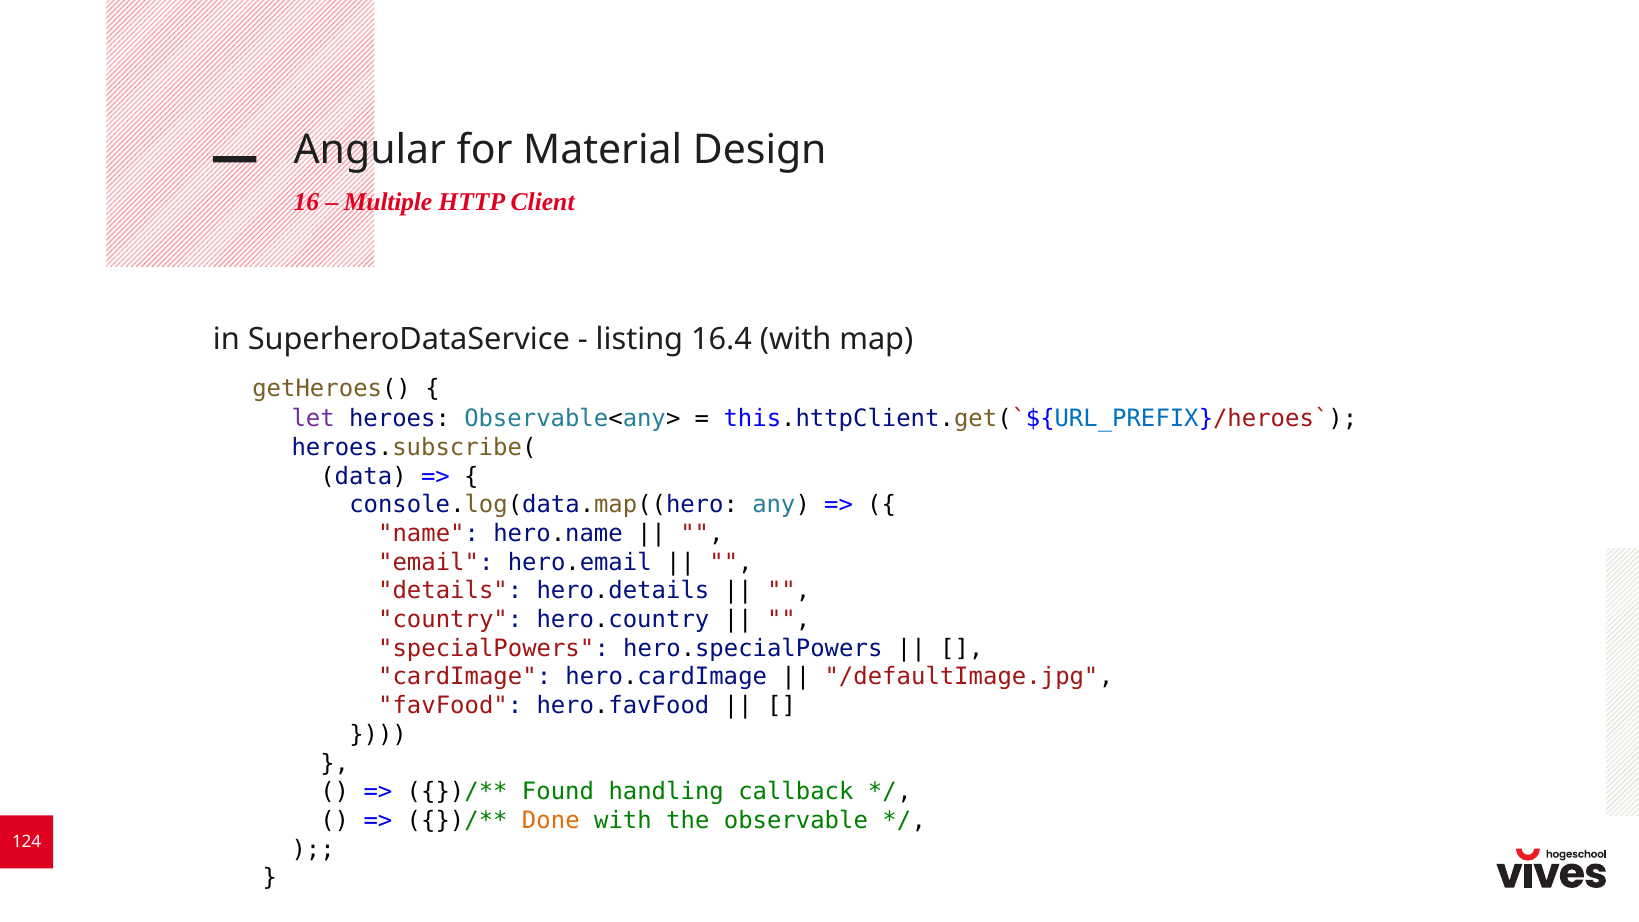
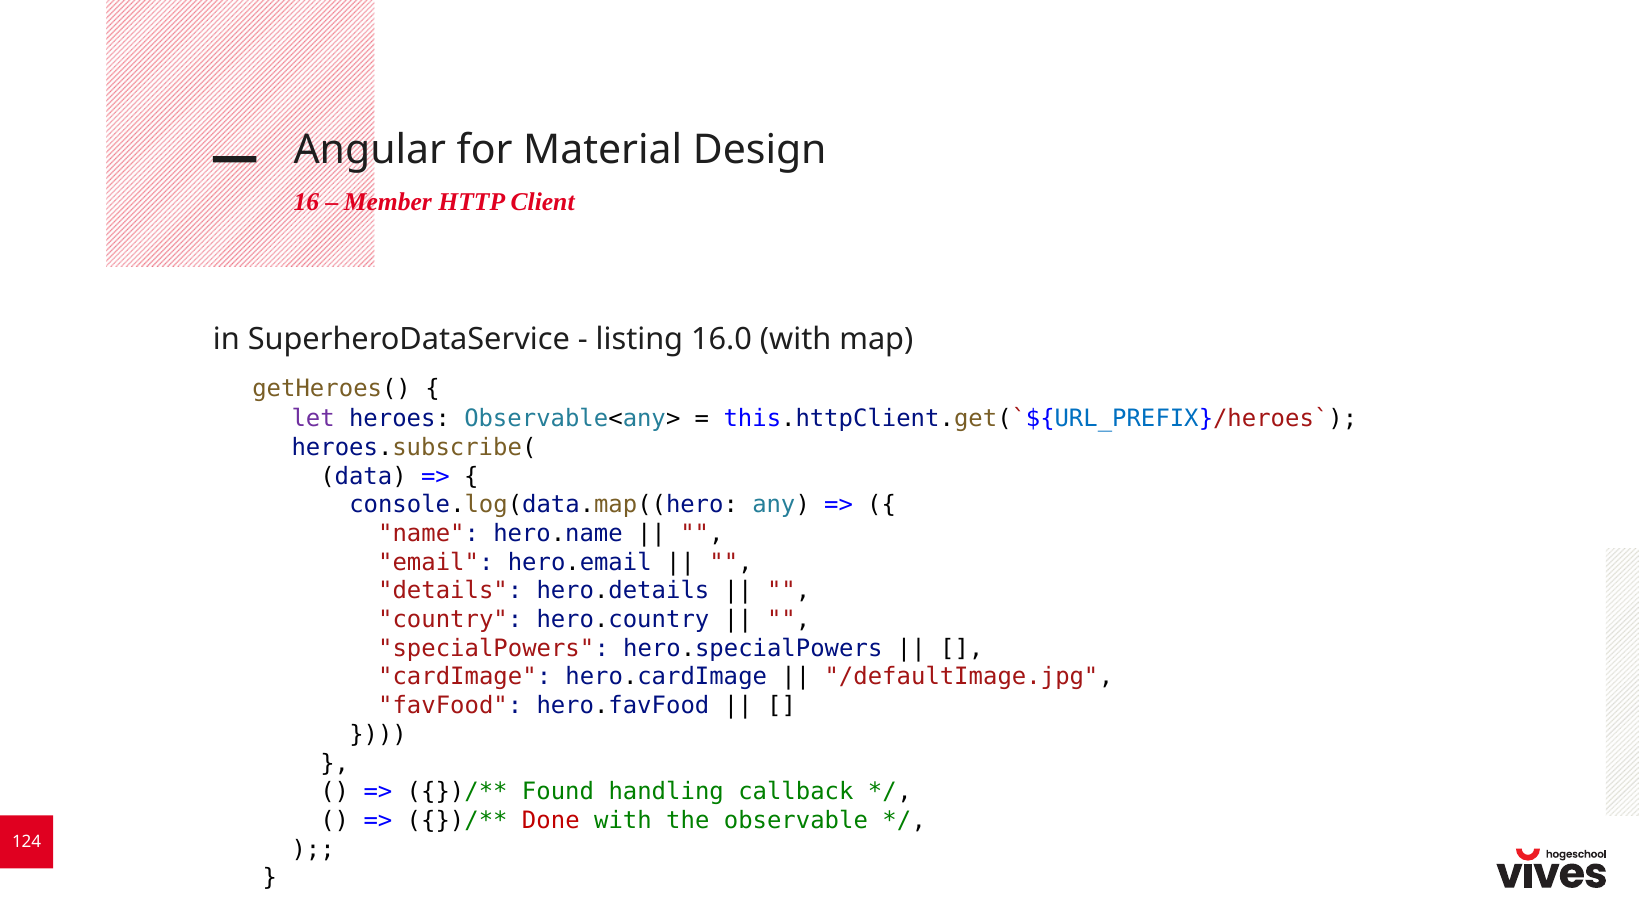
Multiple: Multiple -> Member
16.4: 16.4 -> 16.0
Done colour: orange -> red
